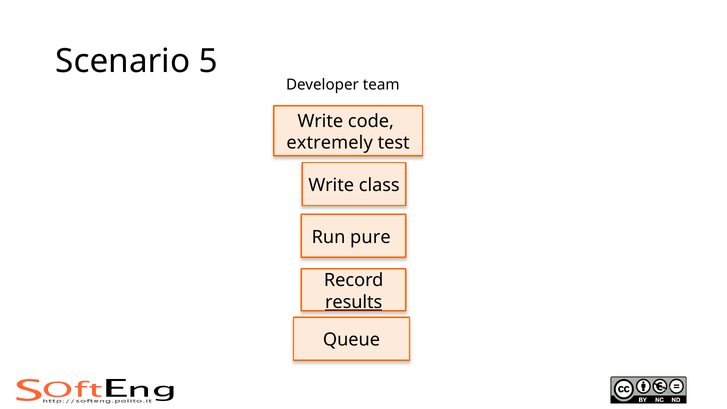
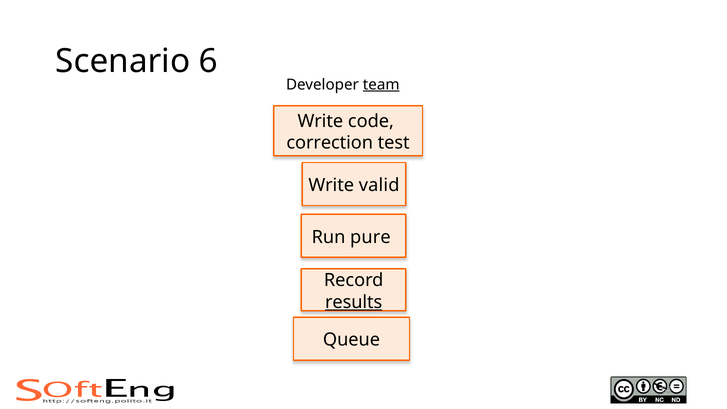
5: 5 -> 6
team underline: none -> present
extremely: extremely -> correction
class: class -> valid
